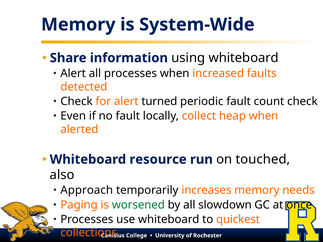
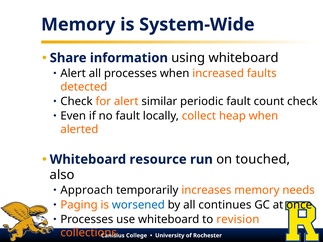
turned: turned -> similar
worsened colour: green -> blue
slowdown: slowdown -> continues
quickest: quickest -> revision
